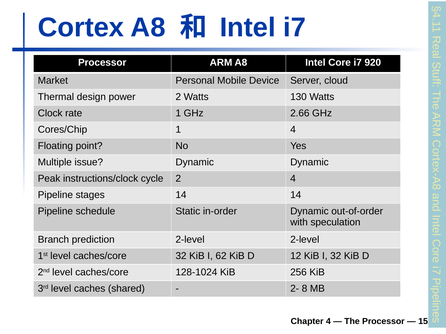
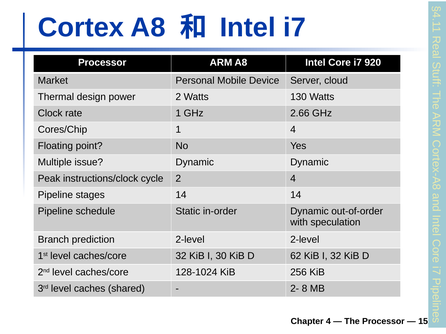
62: 62 -> 30
12: 12 -> 62
